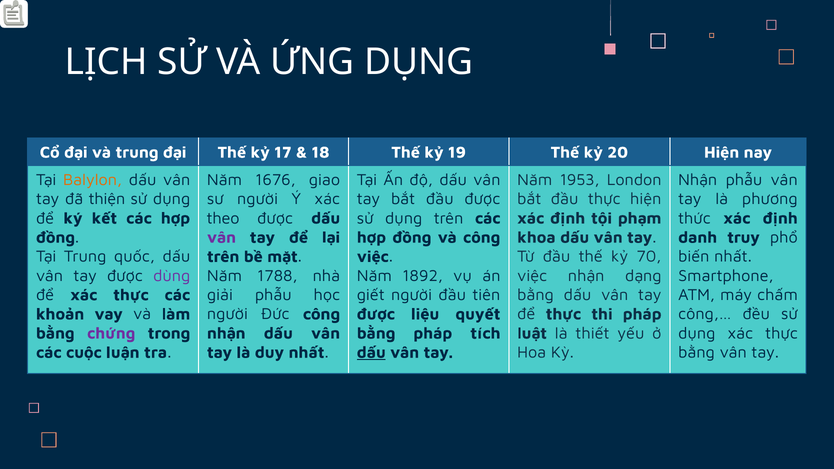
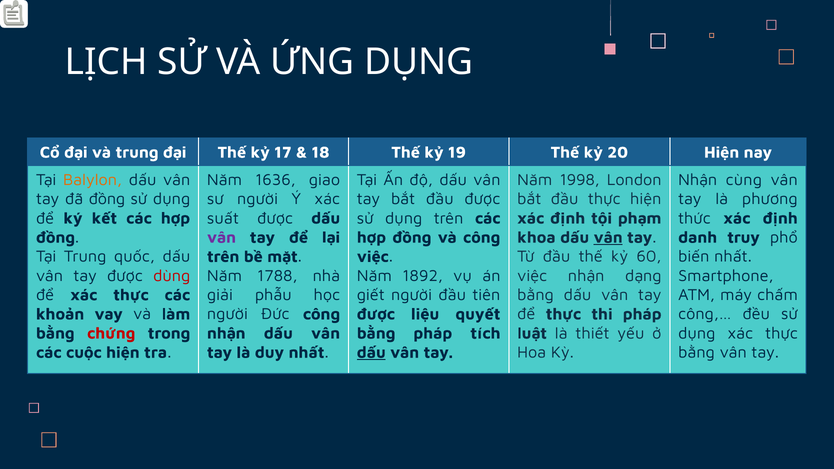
1676: 1676 -> 1636
1953: 1953 -> 1998
Nhận phẫu: phẫu -> cùng
đã thiện: thiện -> đồng
theo: theo -> suất
vân at (608, 237) underline: none -> present
70: 70 -> 60
dùng colour: purple -> red
chứng colour: purple -> red
cuộc luận: luận -> hiện
